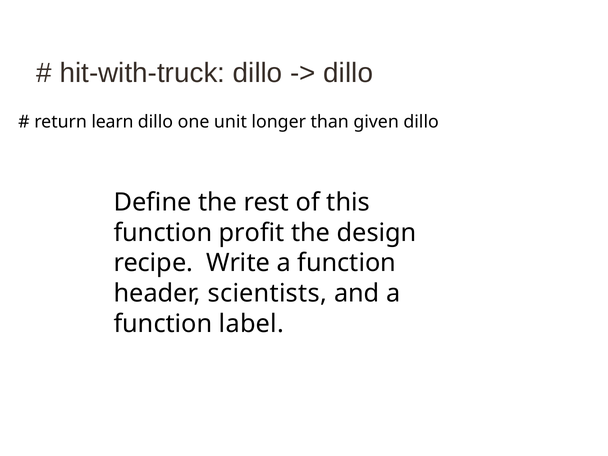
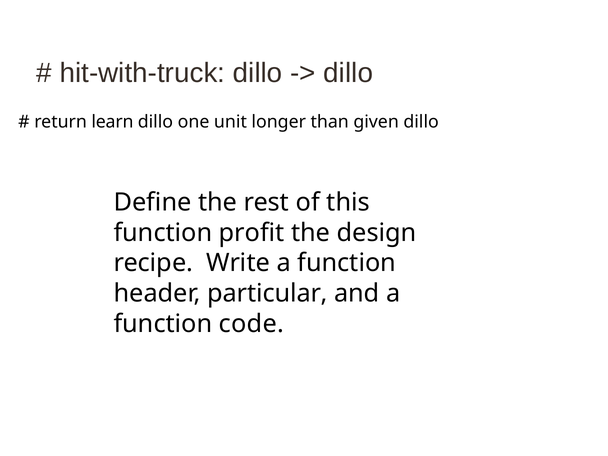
scientists: scientists -> particular
label: label -> code
